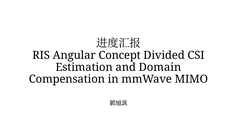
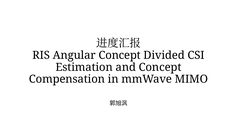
and Domain: Domain -> Concept
